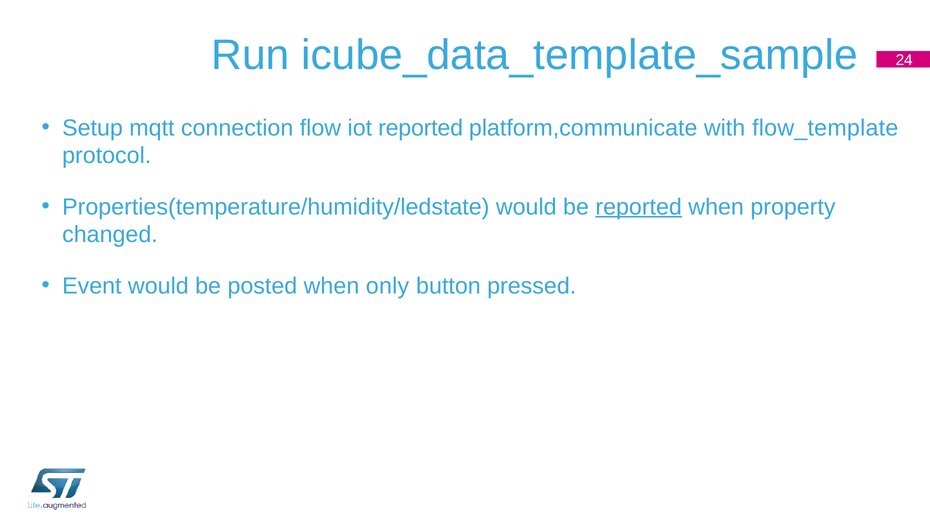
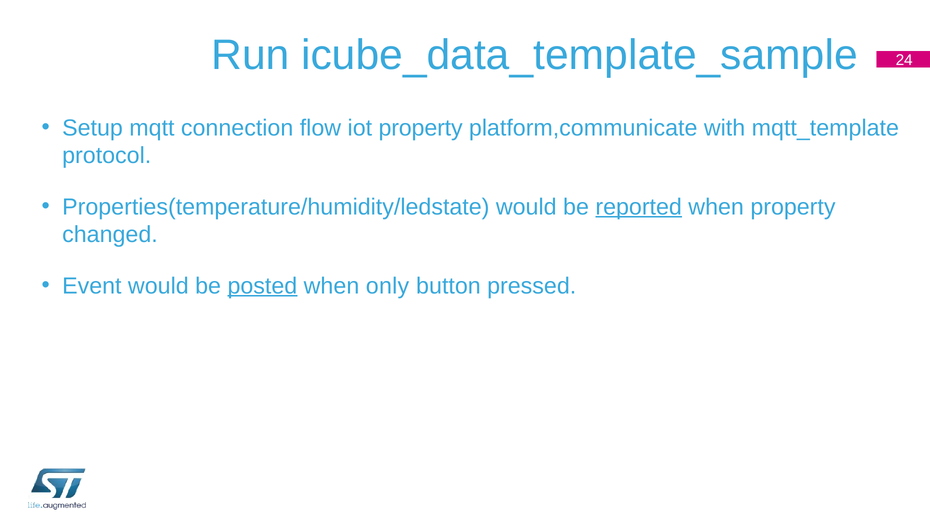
iot reported: reported -> property
flow_template: flow_template -> mqtt_template
posted underline: none -> present
